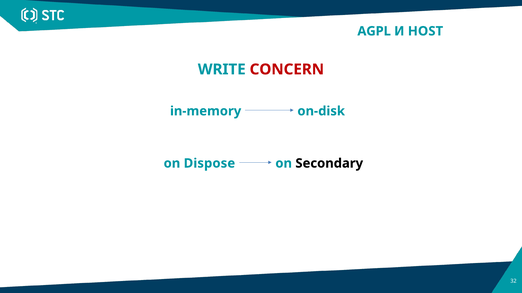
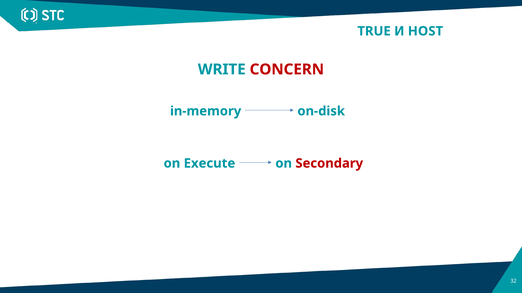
AGPL: AGPL -> TRUE
Dispose: Dispose -> Execute
Secondary colour: black -> red
